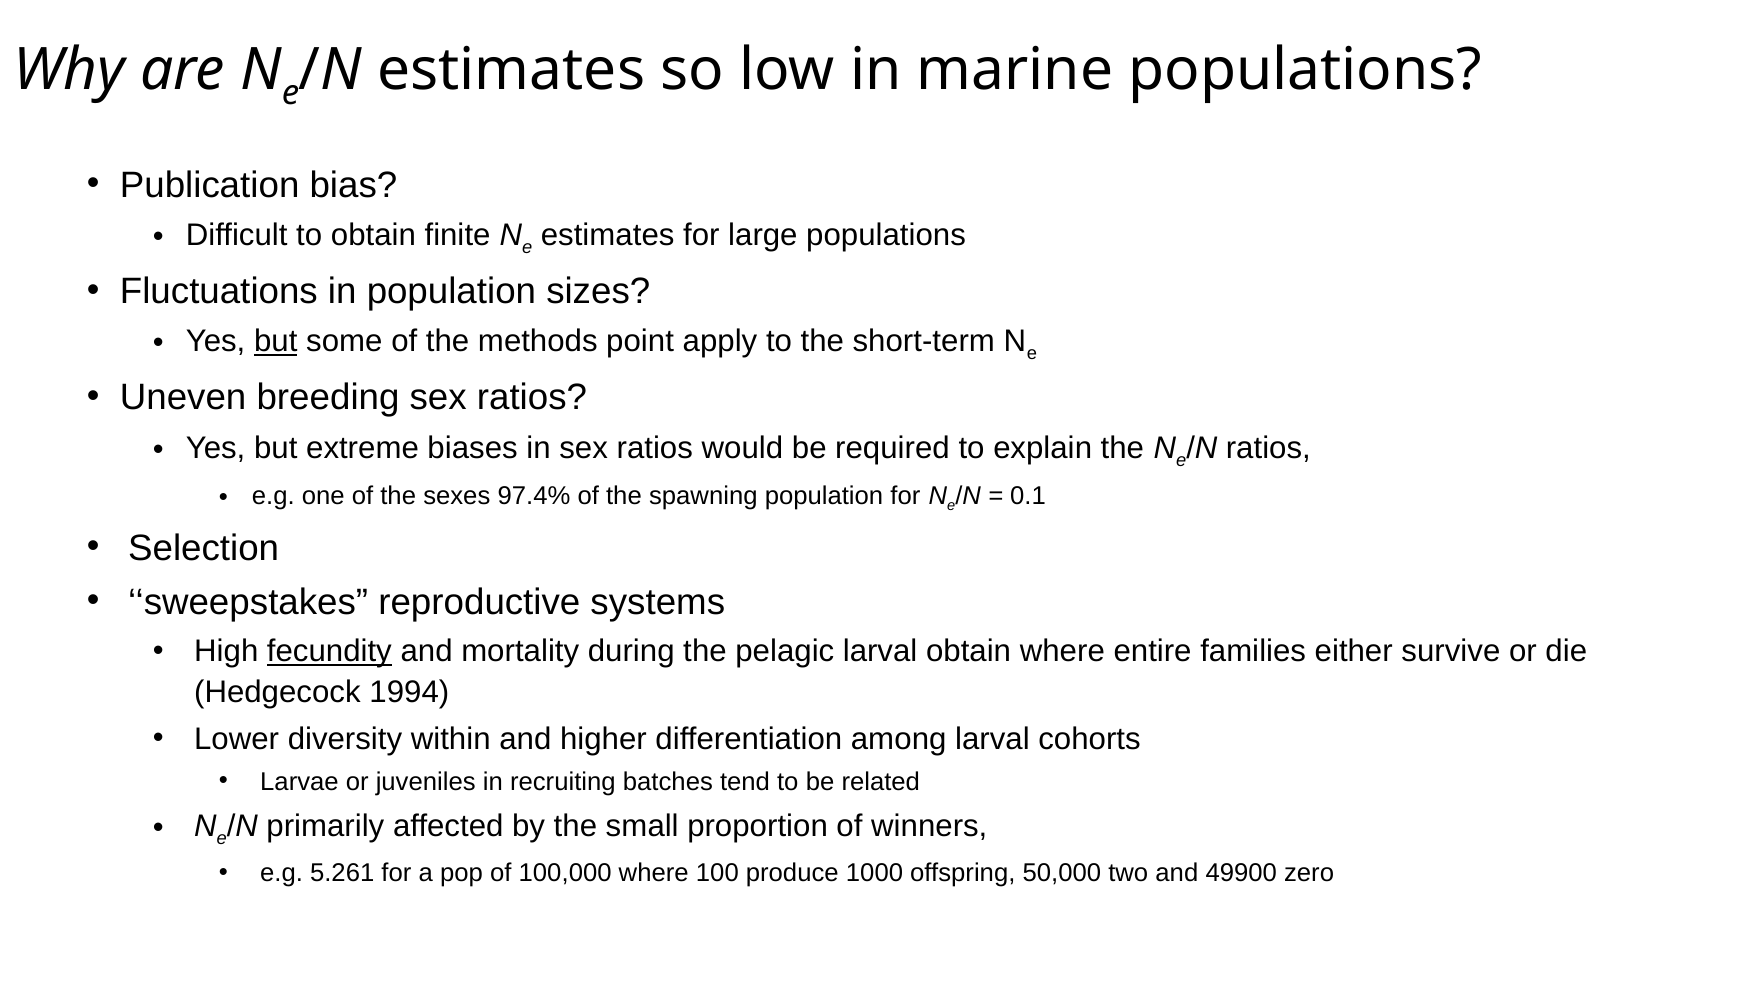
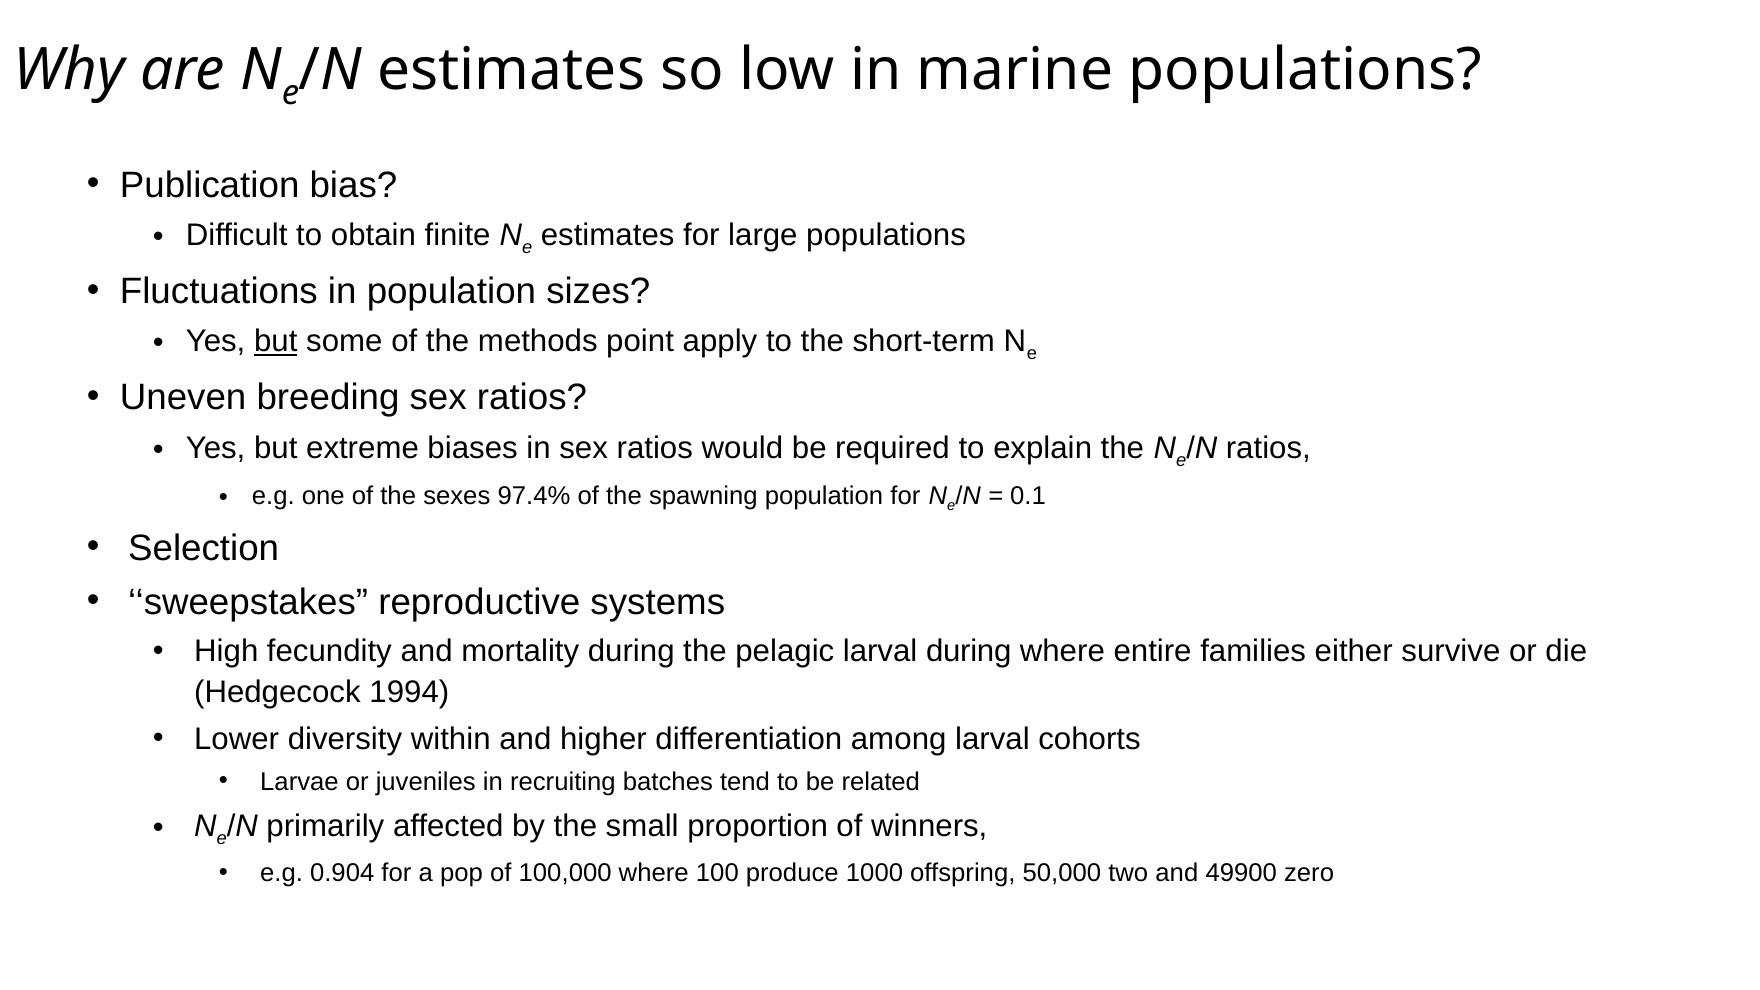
fecundity underline: present -> none
larval obtain: obtain -> during
5.261: 5.261 -> 0.904
